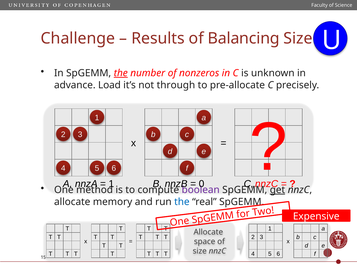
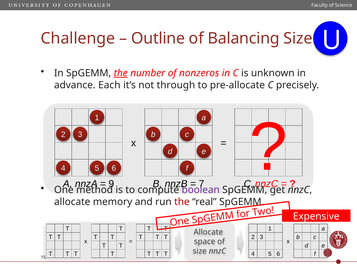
Results: Results -> Outline
Load: Load -> Each
1 at (111, 184): 1 -> 9
0: 0 -> 7
get underline: present -> none
the at (182, 202) colour: blue -> red
